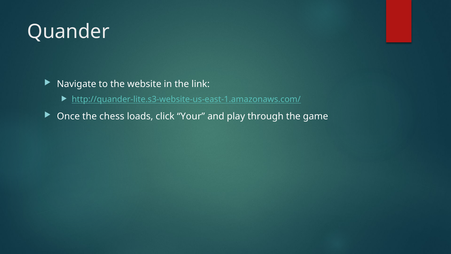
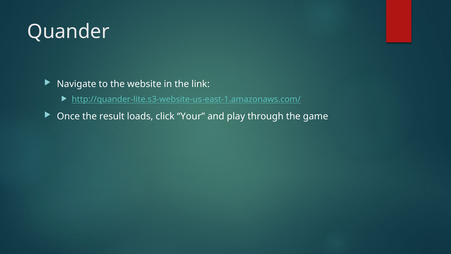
chess: chess -> result
